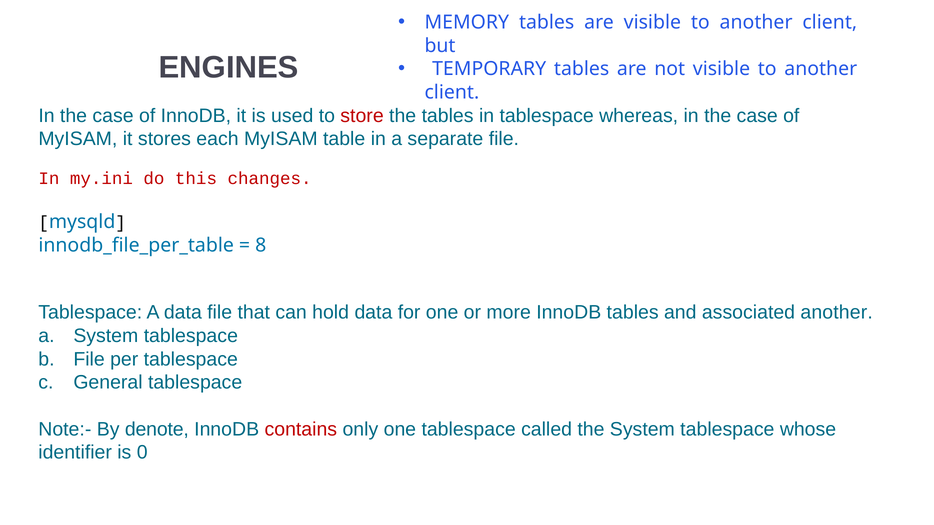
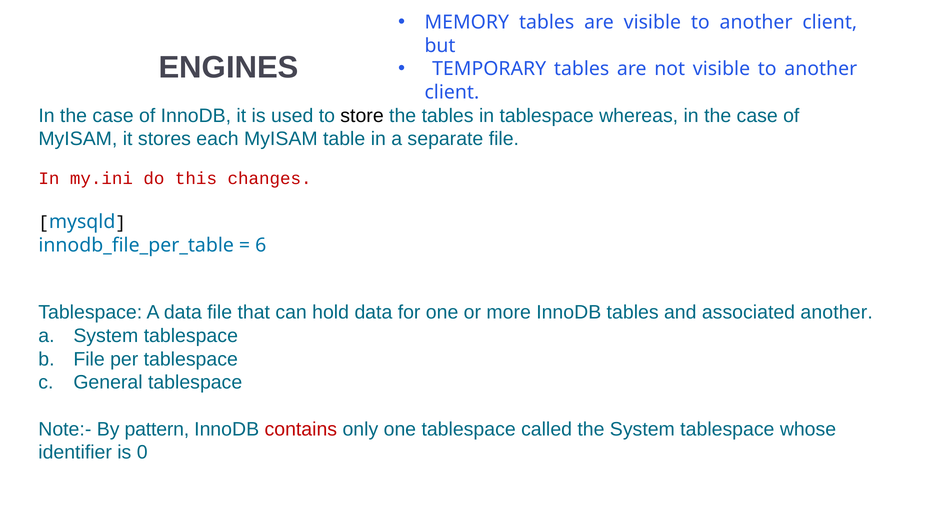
store colour: red -> black
8: 8 -> 6
denote: denote -> pattern
